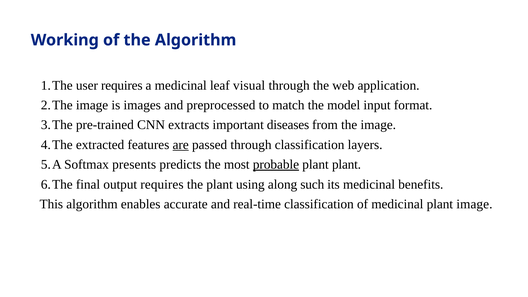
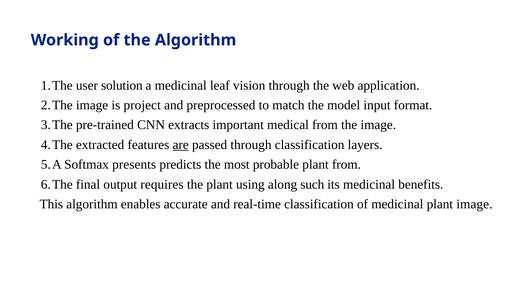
user requires: requires -> solution
visual: visual -> vision
images: images -> project
diseases: diseases -> medical
probable underline: present -> none
plant plant: plant -> from
